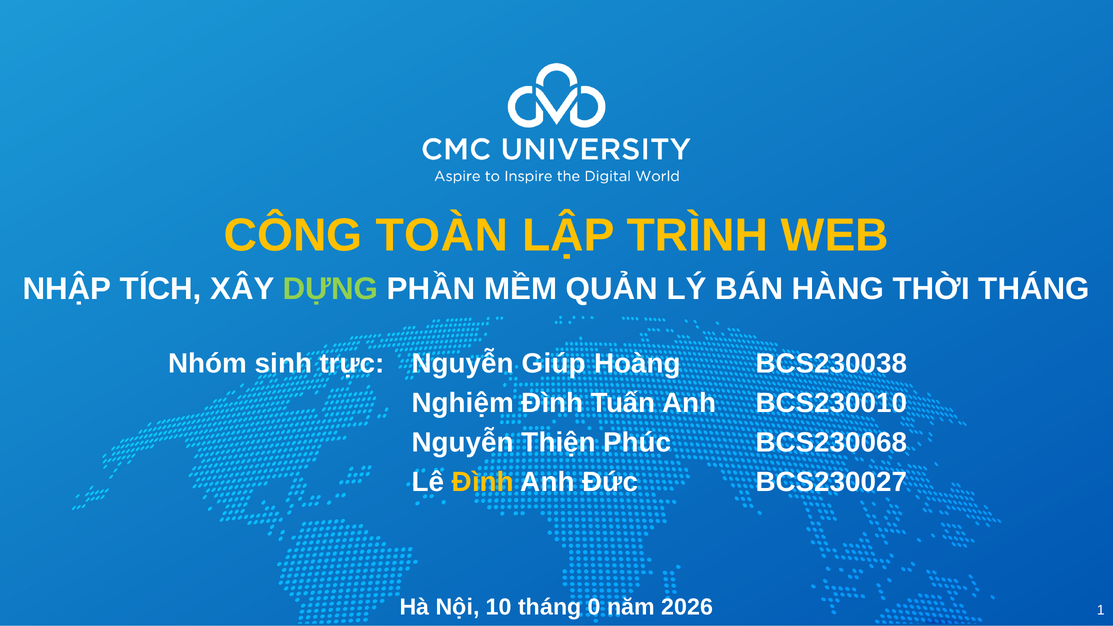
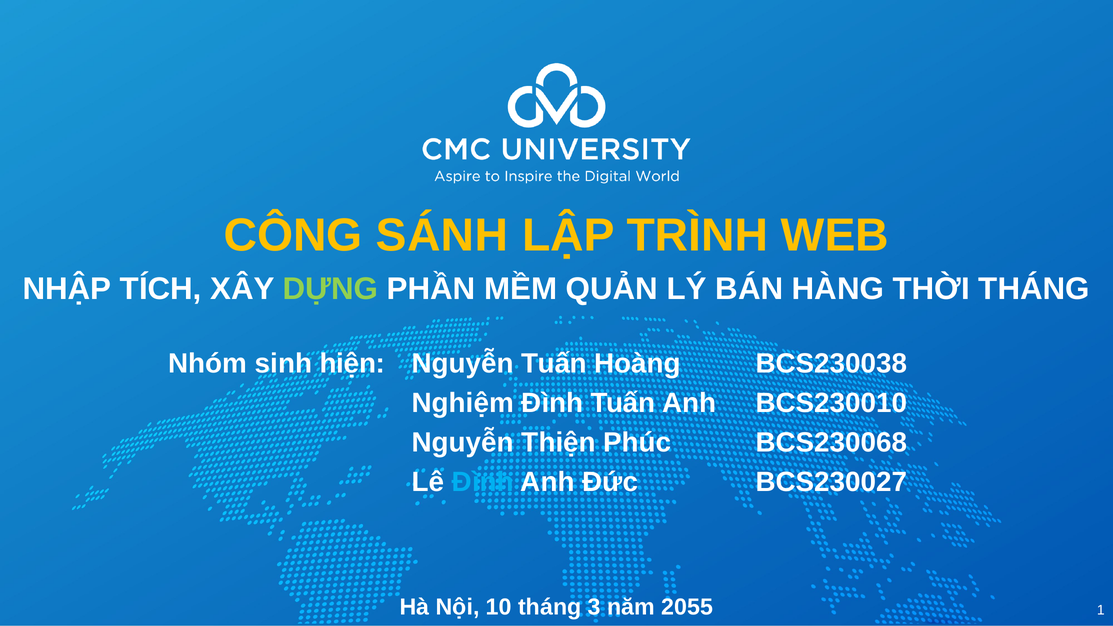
TOÀN: TOÀN -> SÁNH
trực: trực -> hiện
Nguyễn Giúp: Giúp -> Tuấn
Đình at (483, 482) colour: yellow -> light blue
0: 0 -> 3
2026: 2026 -> 2055
